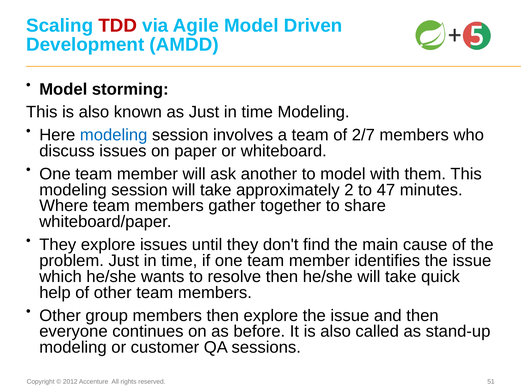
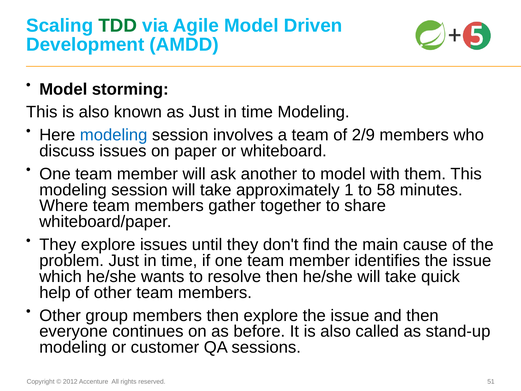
TDD colour: red -> green
2/7: 2/7 -> 2/9
2: 2 -> 1
47: 47 -> 58
